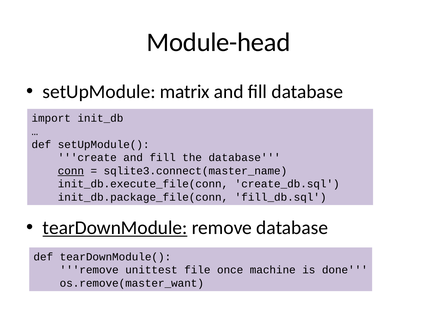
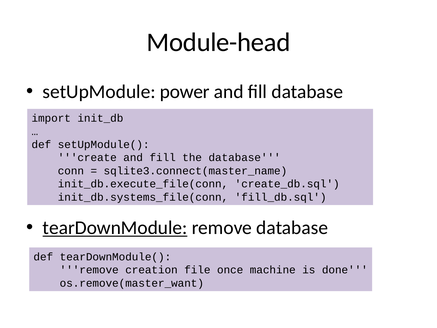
matrix: matrix -> power
conn underline: present -> none
init_db.package_file(conn: init_db.package_file(conn -> init_db.systems_file(conn
unittest: unittest -> creation
